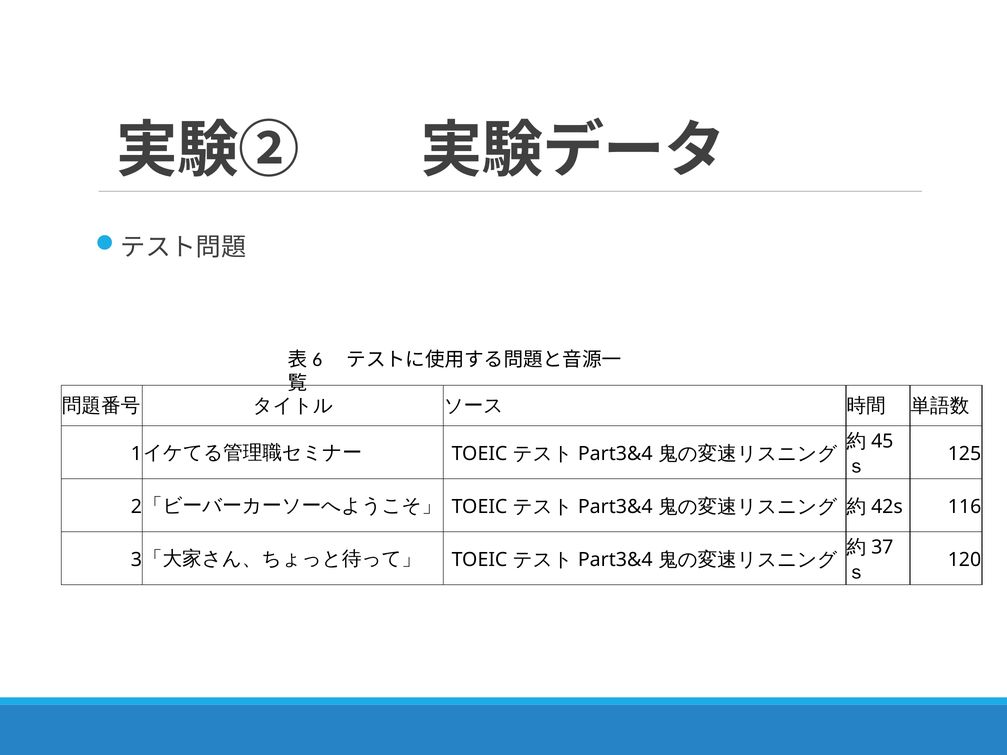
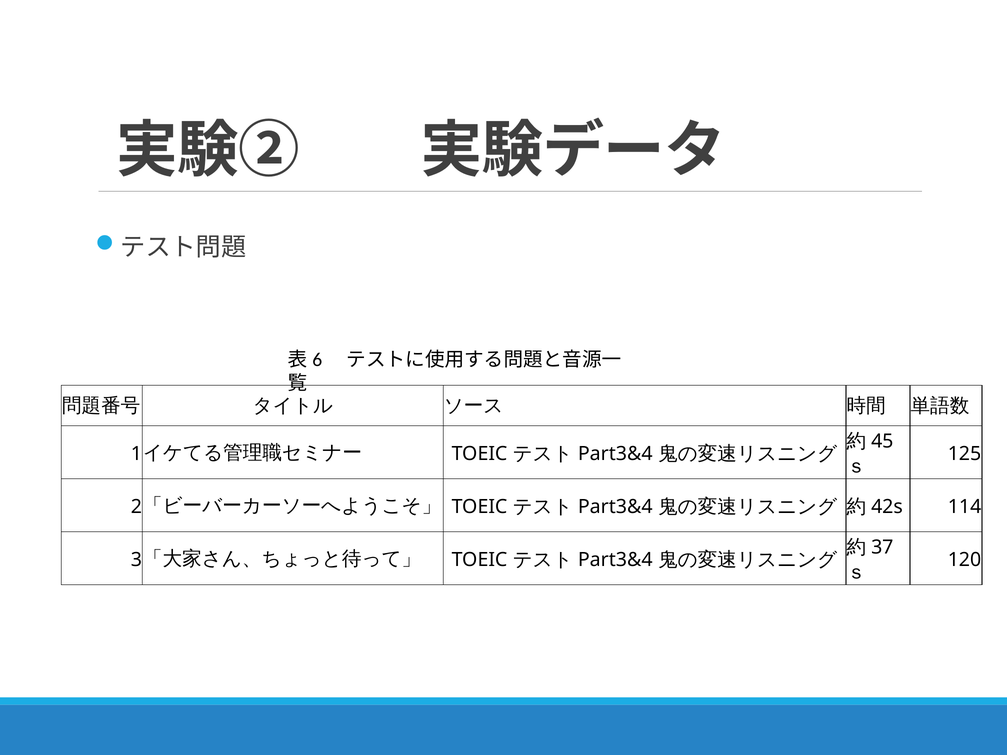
116: 116 -> 114
